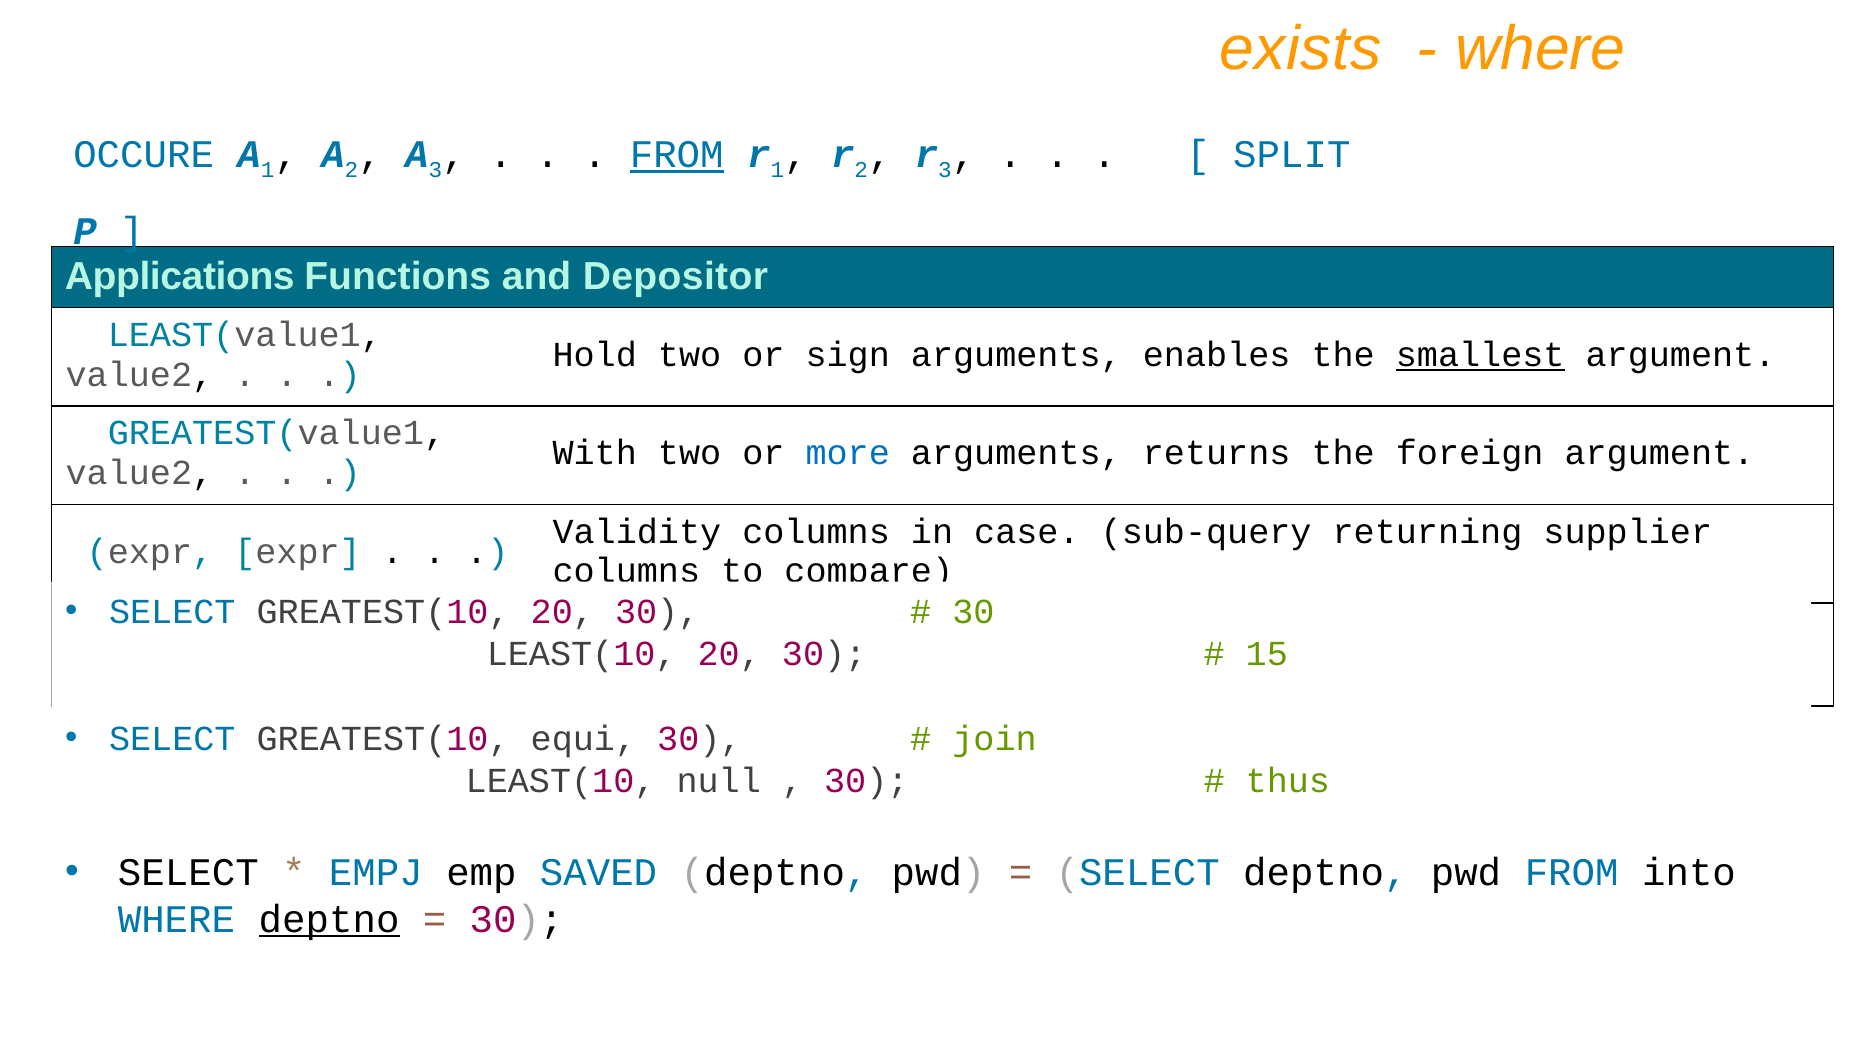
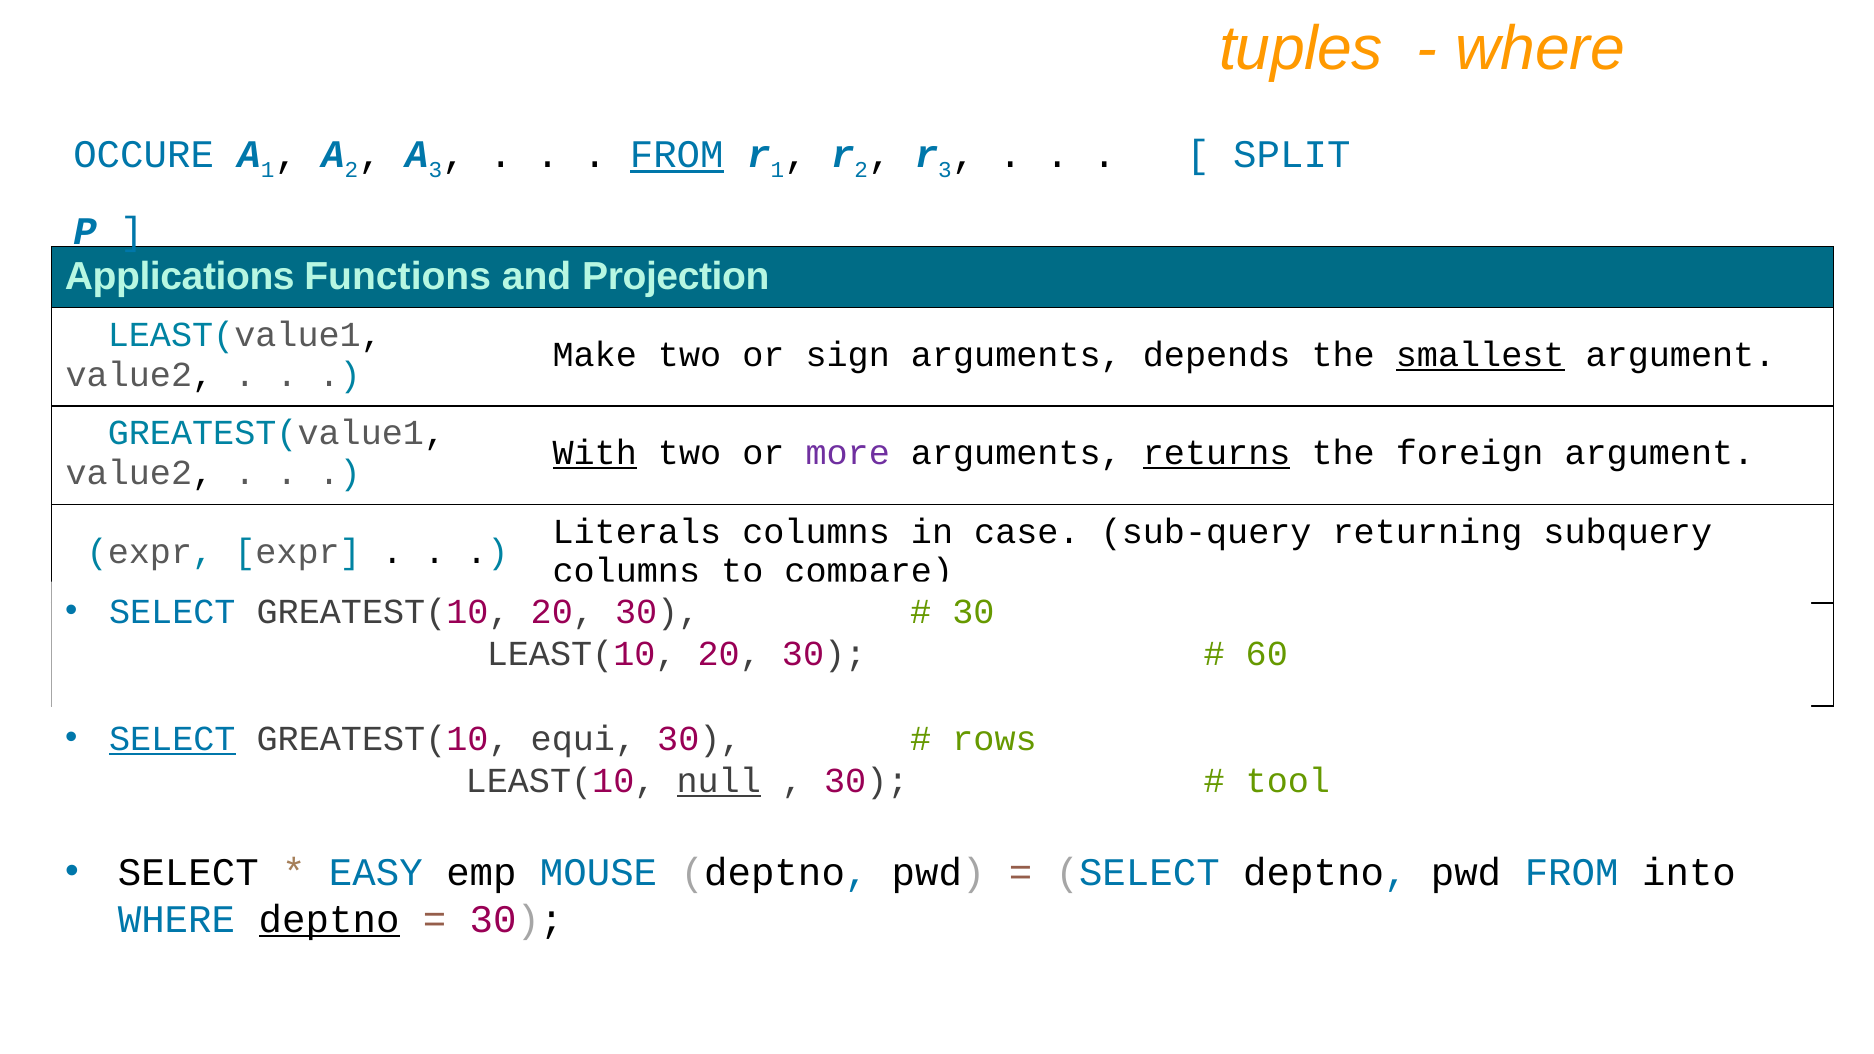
exists: exists -> tuples
Depositor: Depositor -> Projection
Hold: Hold -> Make
enables: enables -> depends
With underline: none -> present
more colour: blue -> purple
returns at (1217, 453) underline: none -> present
Validity: Validity -> Literals
supplier: supplier -> subquery
15: 15 -> 60
SELECT at (172, 739) underline: none -> present
join: join -> rows
null at (719, 781) underline: none -> present
thus: thus -> tool
EMPJ: EMPJ -> EASY
SAVED: SAVED -> MOUSE
